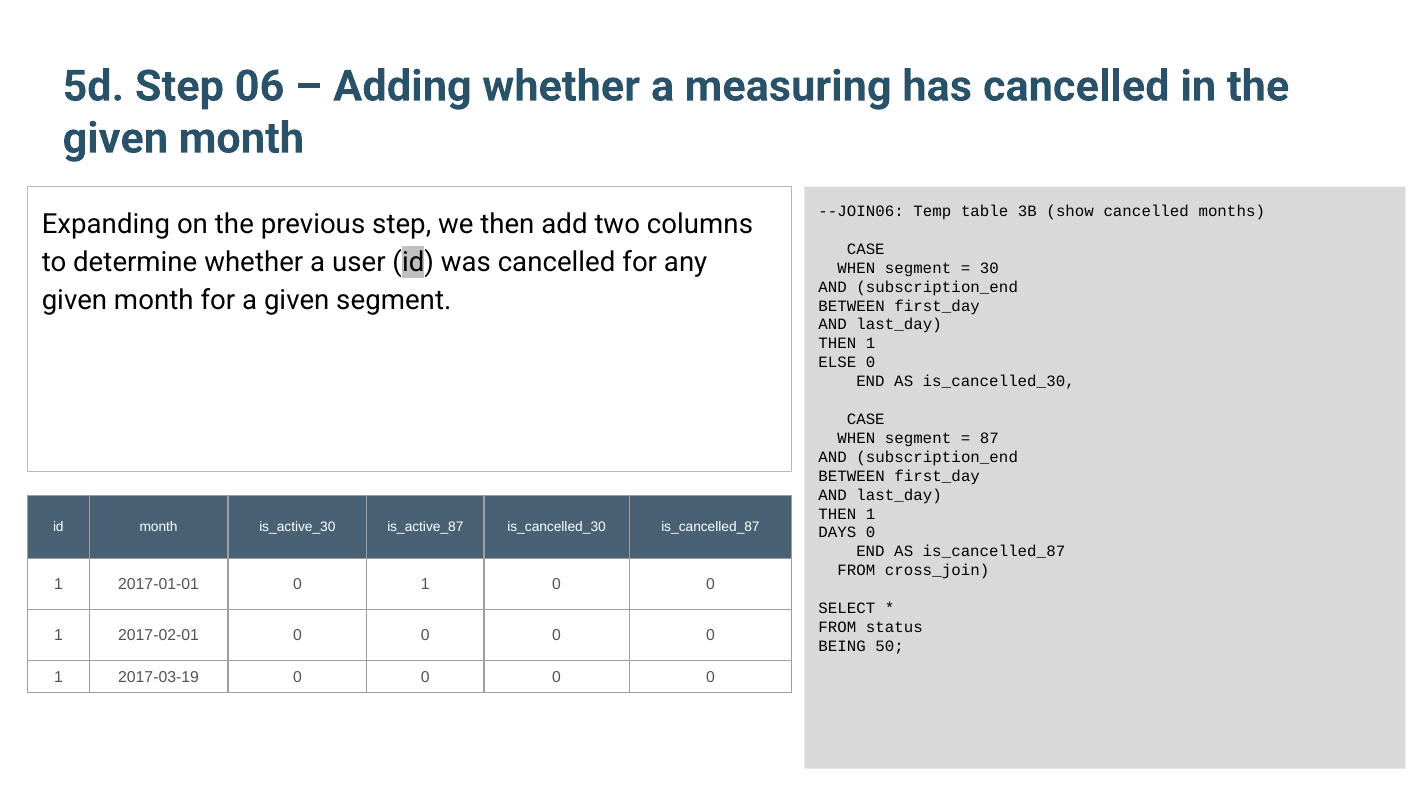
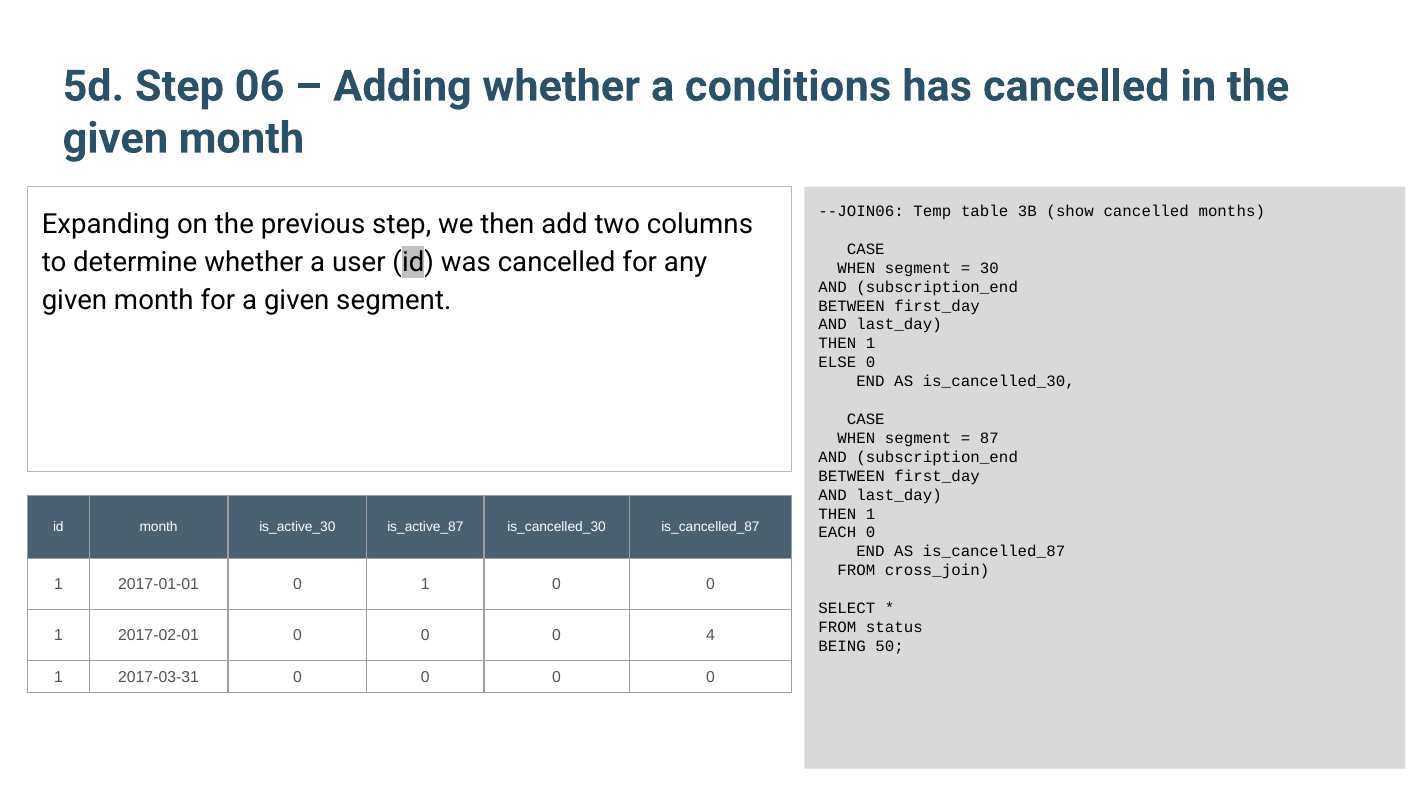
measuring: measuring -> conditions
DAYS: DAYS -> EACH
0 at (710, 635): 0 -> 4
2017-03-19: 2017-03-19 -> 2017-03-31
